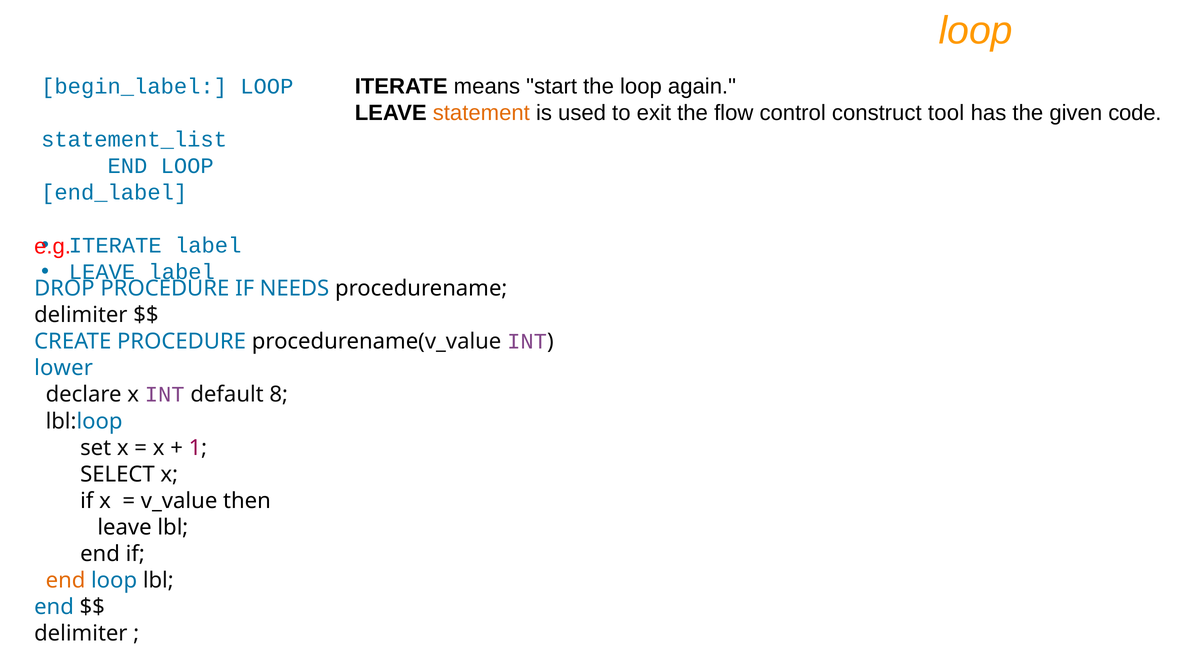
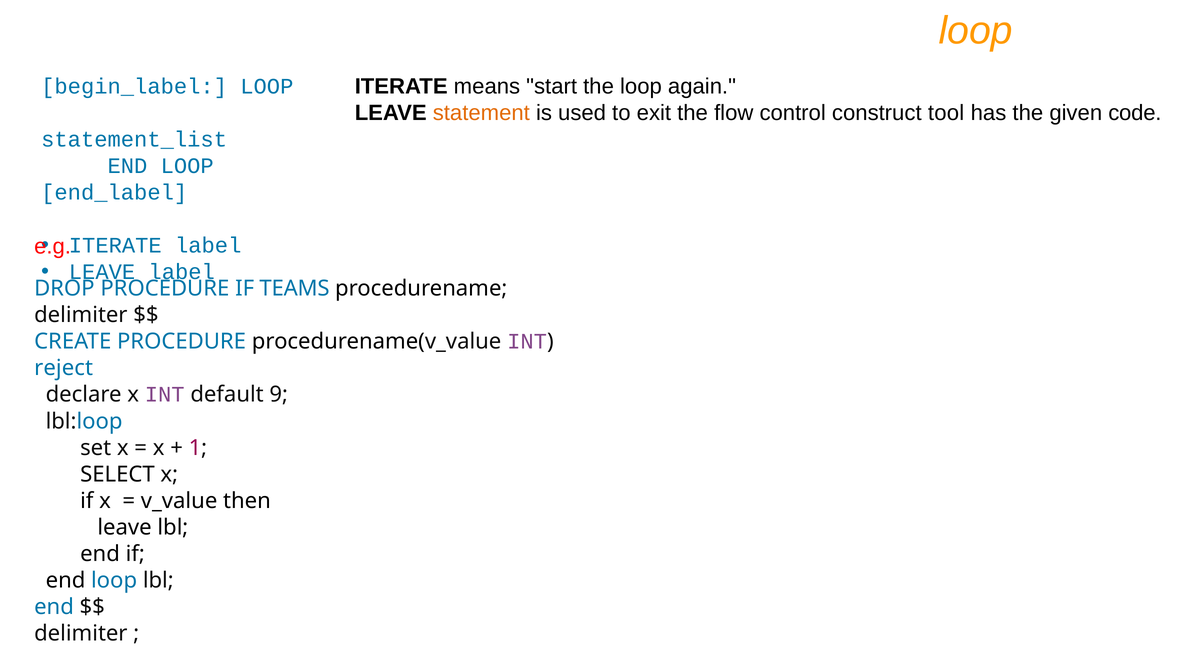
NEEDS: NEEDS -> TEAMS
lower: lower -> reject
8: 8 -> 9
end at (66, 580) colour: orange -> black
